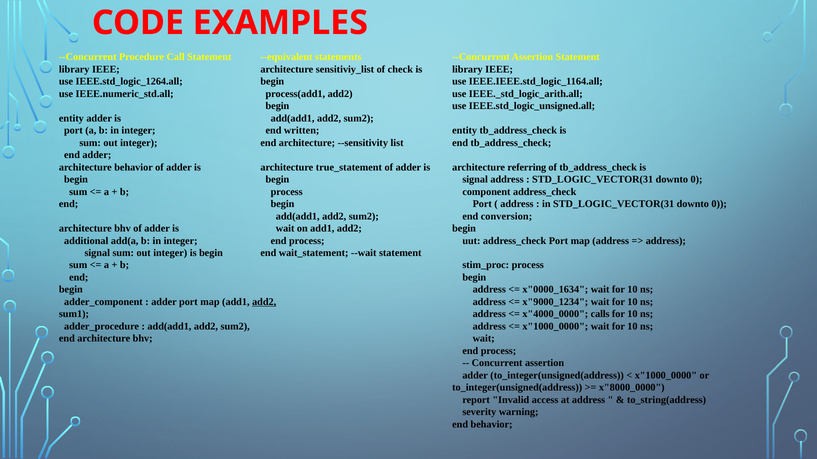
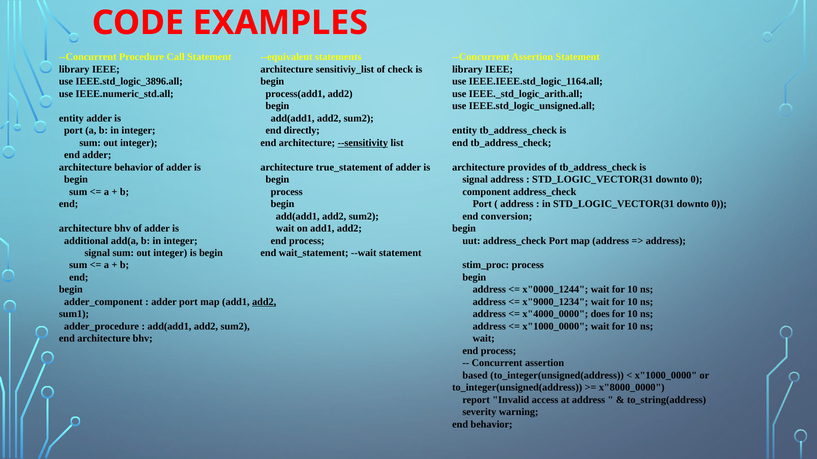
IEEE.std_logic_1264.all: IEEE.std_logic_1264.all -> IEEE.std_logic_3896.all
written: written -> directly
--sensitivity underline: none -> present
referring: referring -> provides
x"0000_1634: x"0000_1634 -> x"0000_1244
calls: calls -> does
adder at (475, 376): adder -> based
